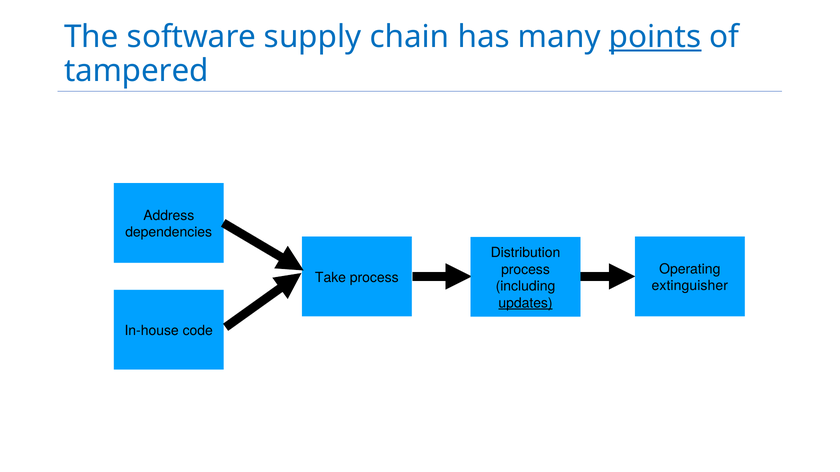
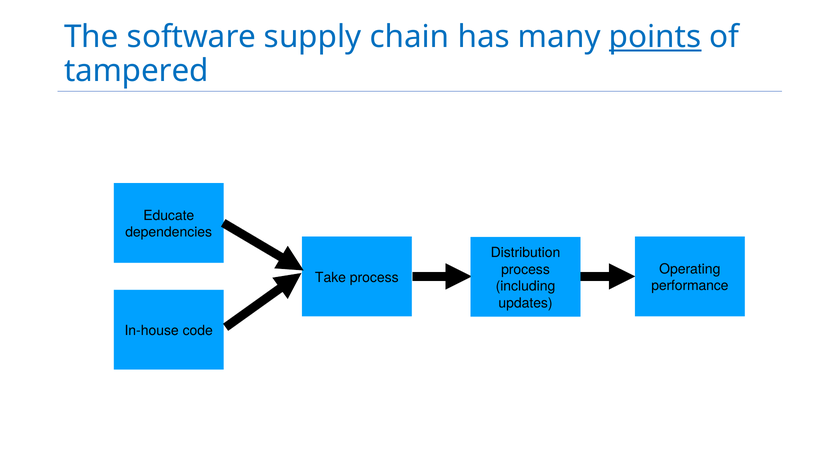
Address: Address -> Educate
extinguisher: extinguisher -> performance
updates underline: present -> none
